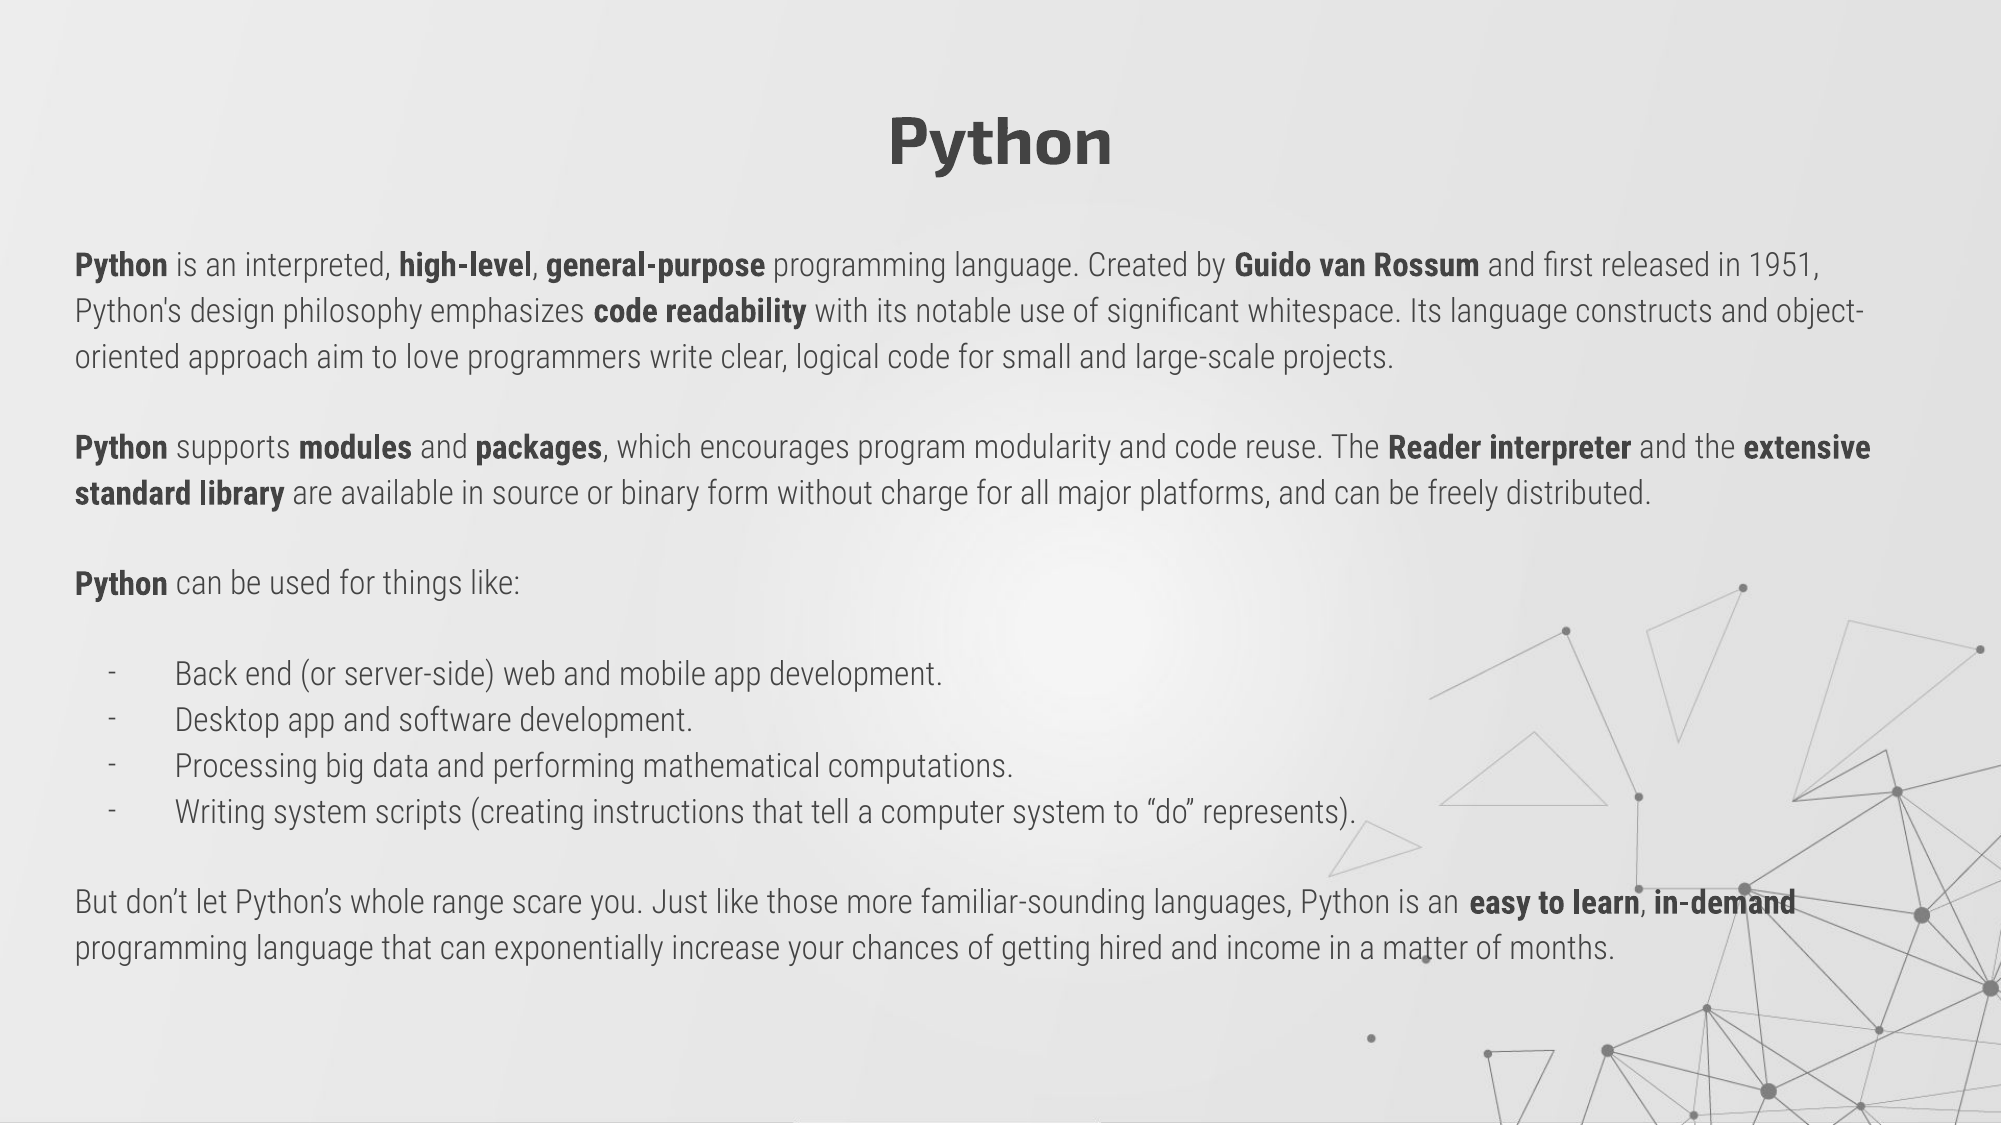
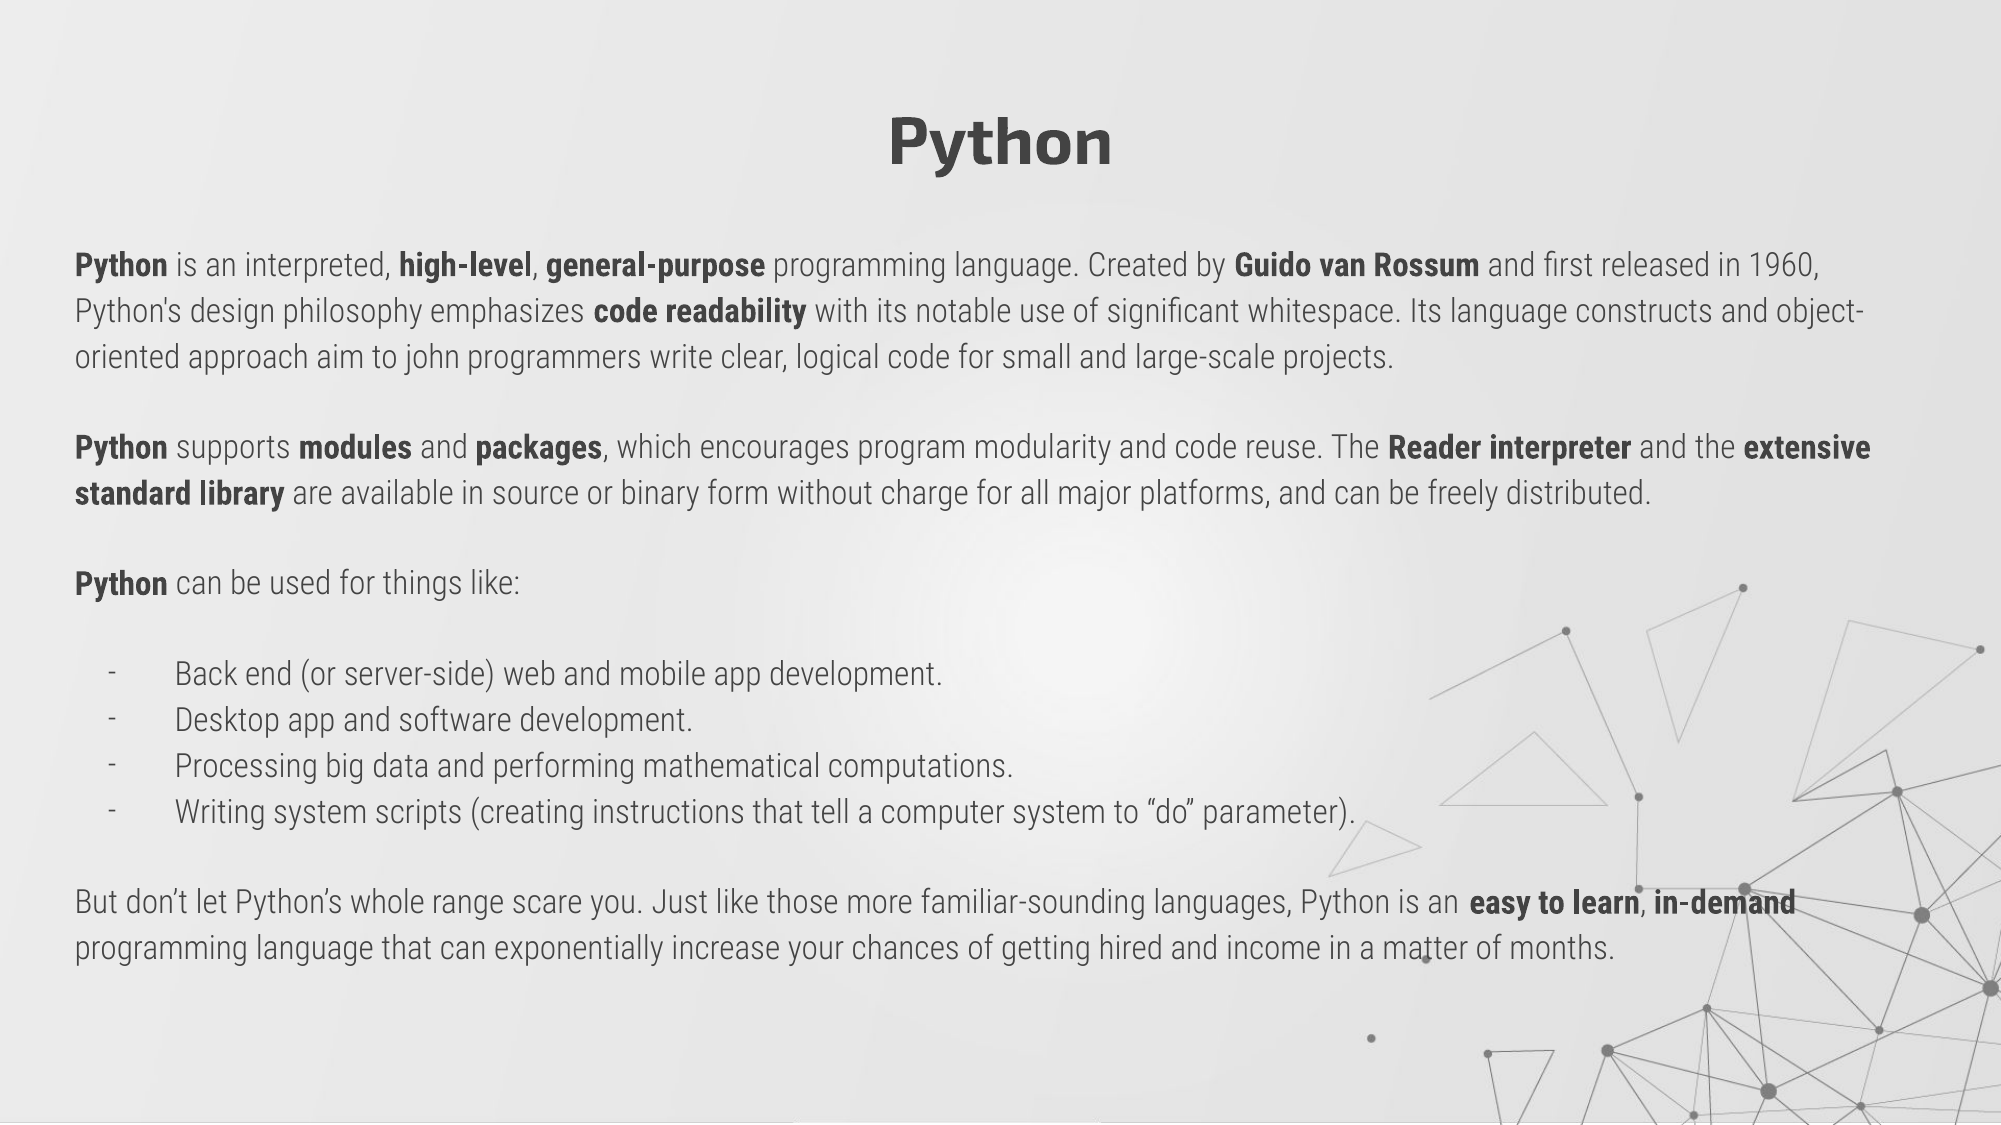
1951: 1951 -> 1960
love: love -> john
represents: represents -> parameter
